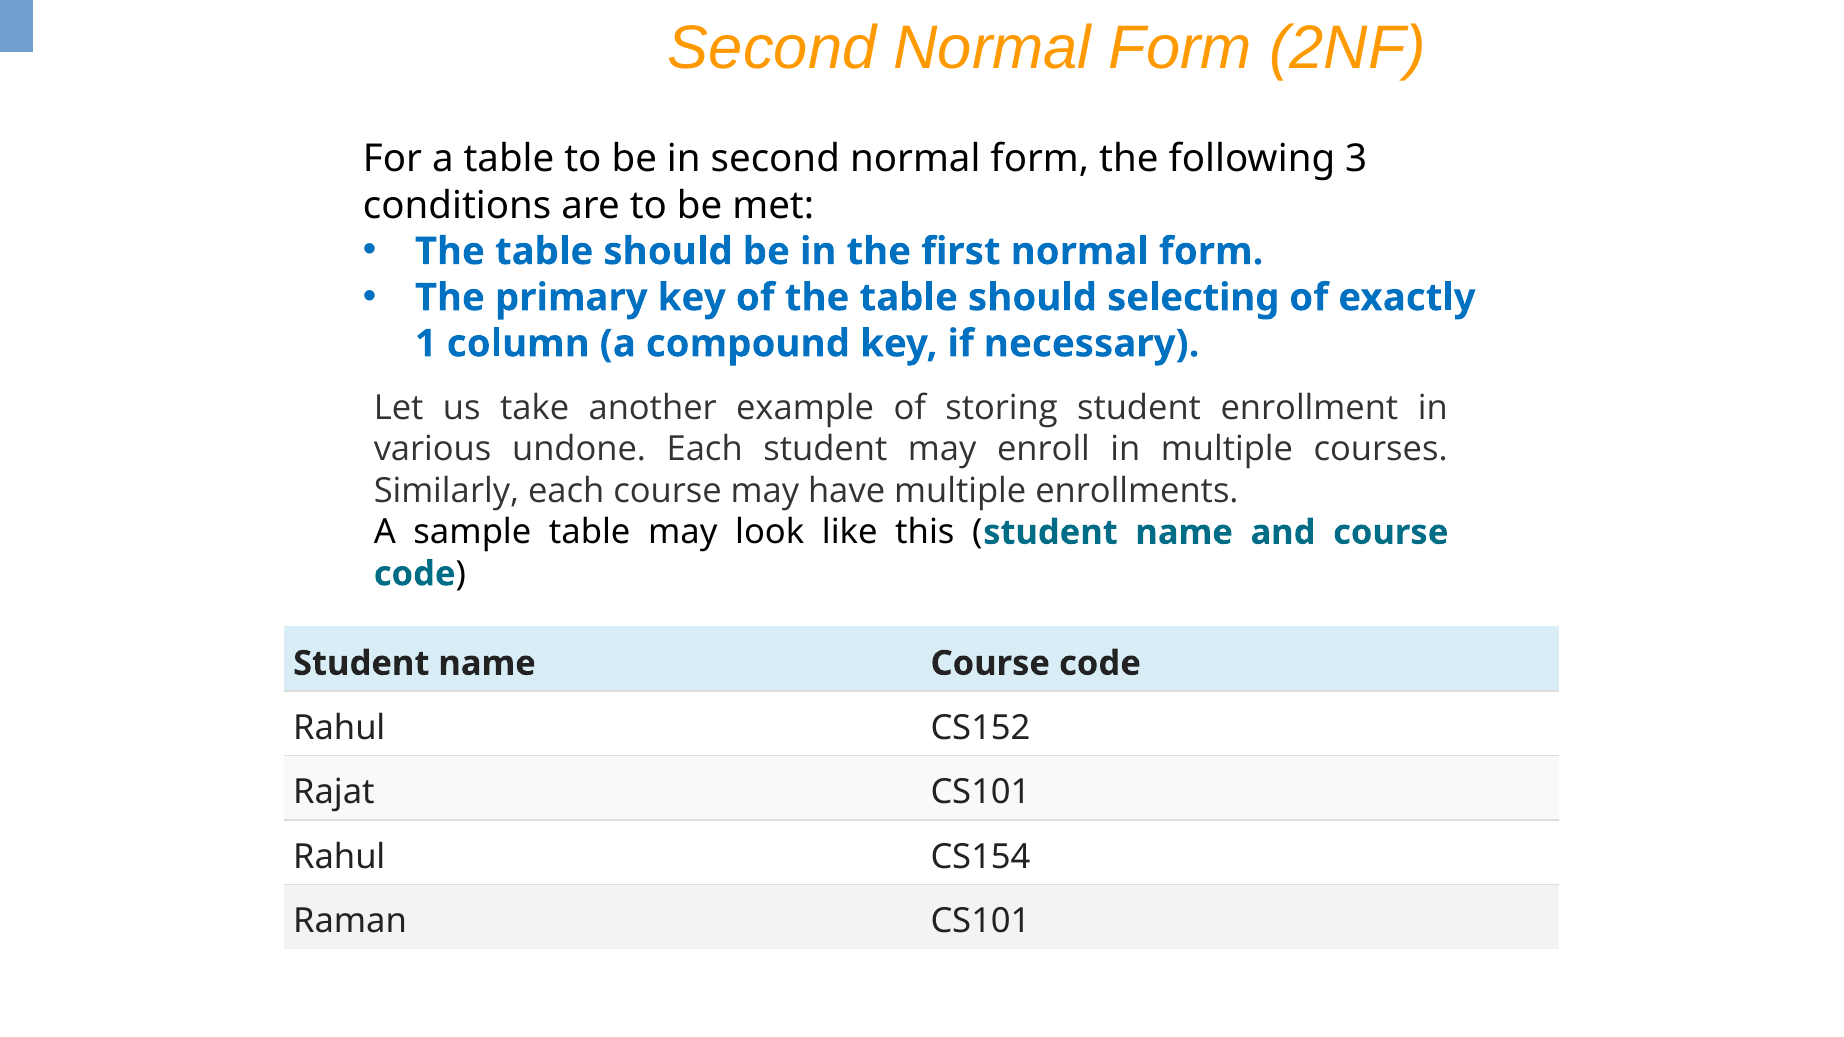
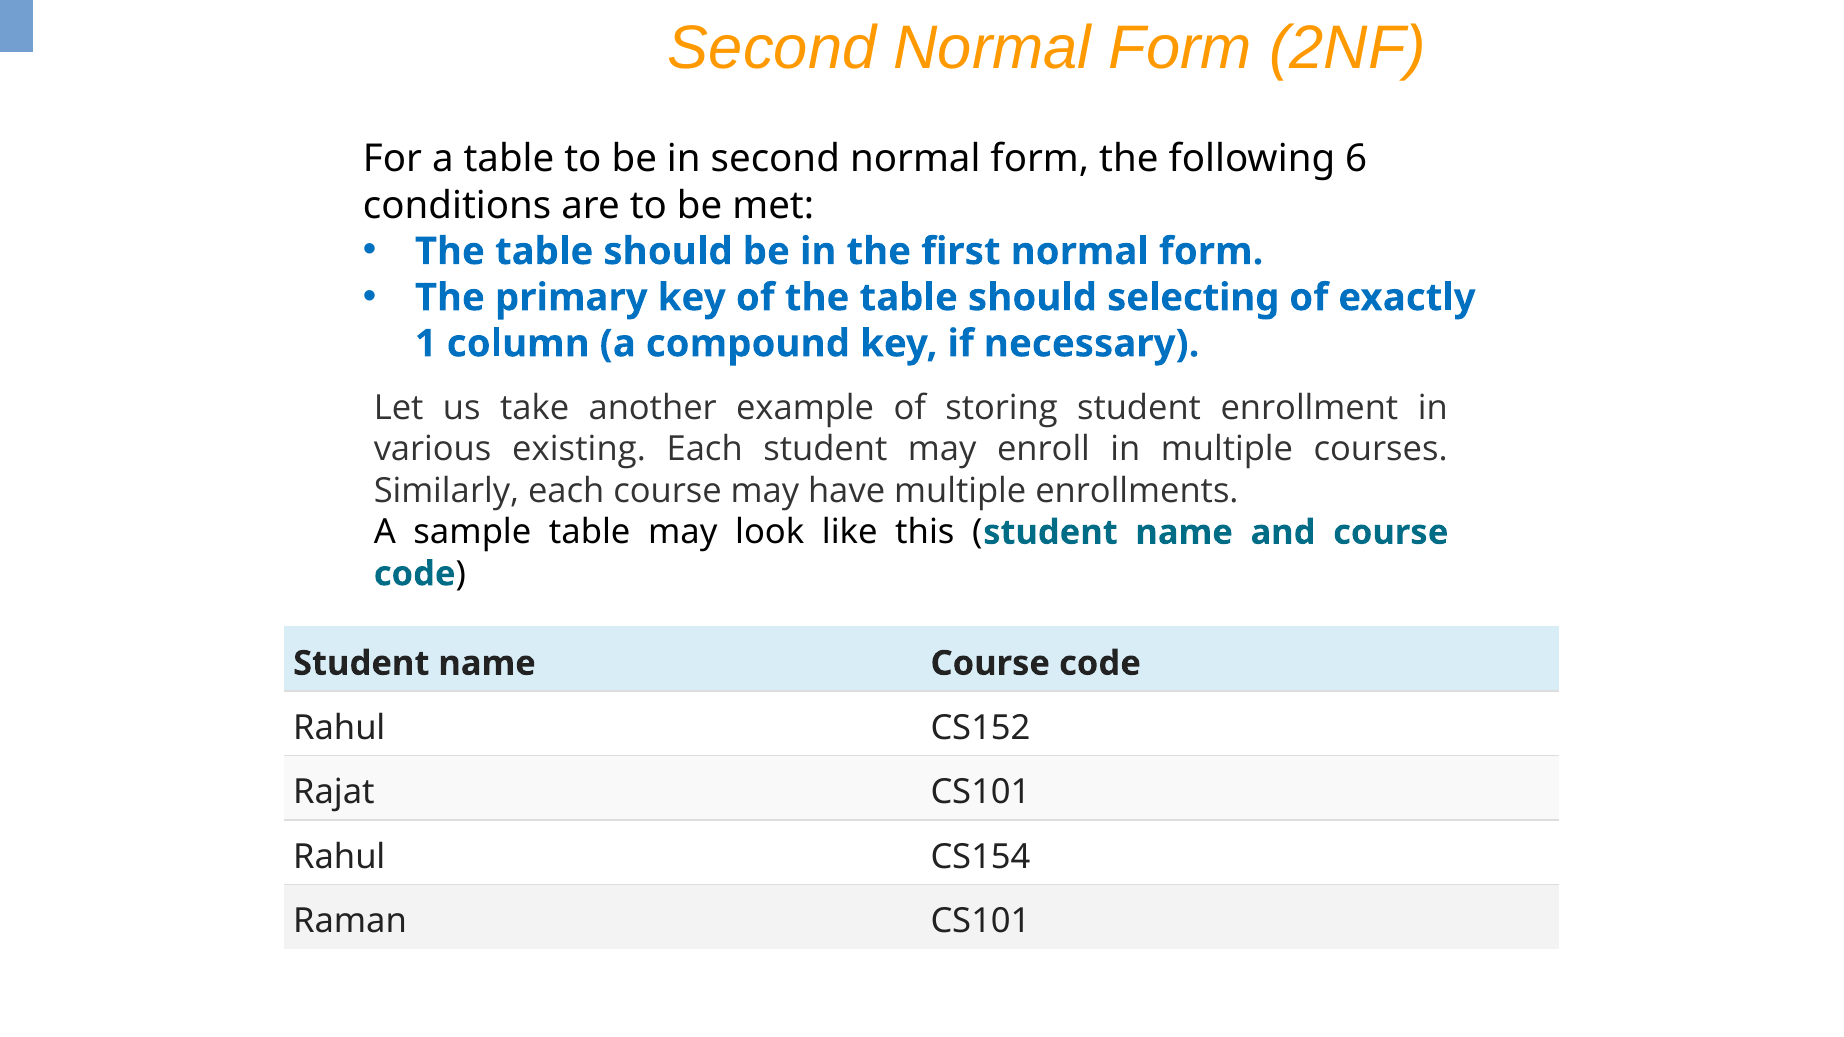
3: 3 -> 6
undone: undone -> existing
